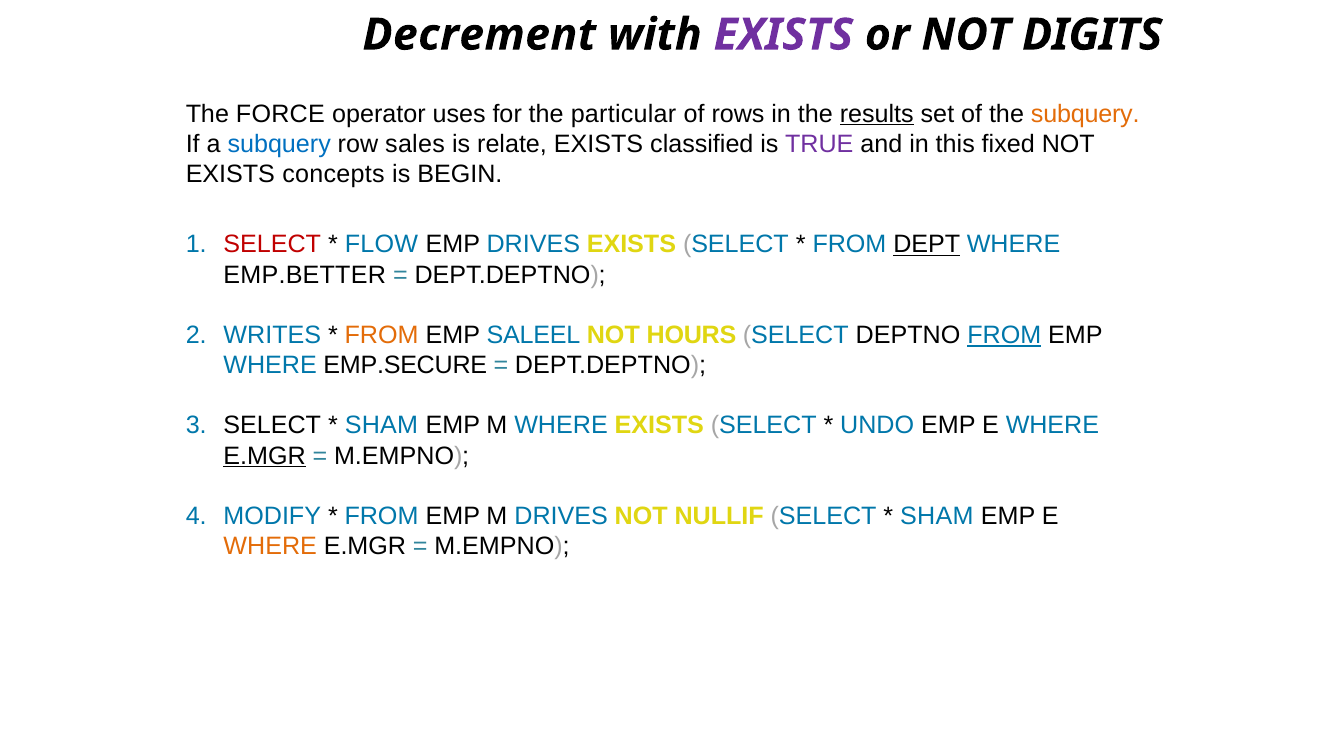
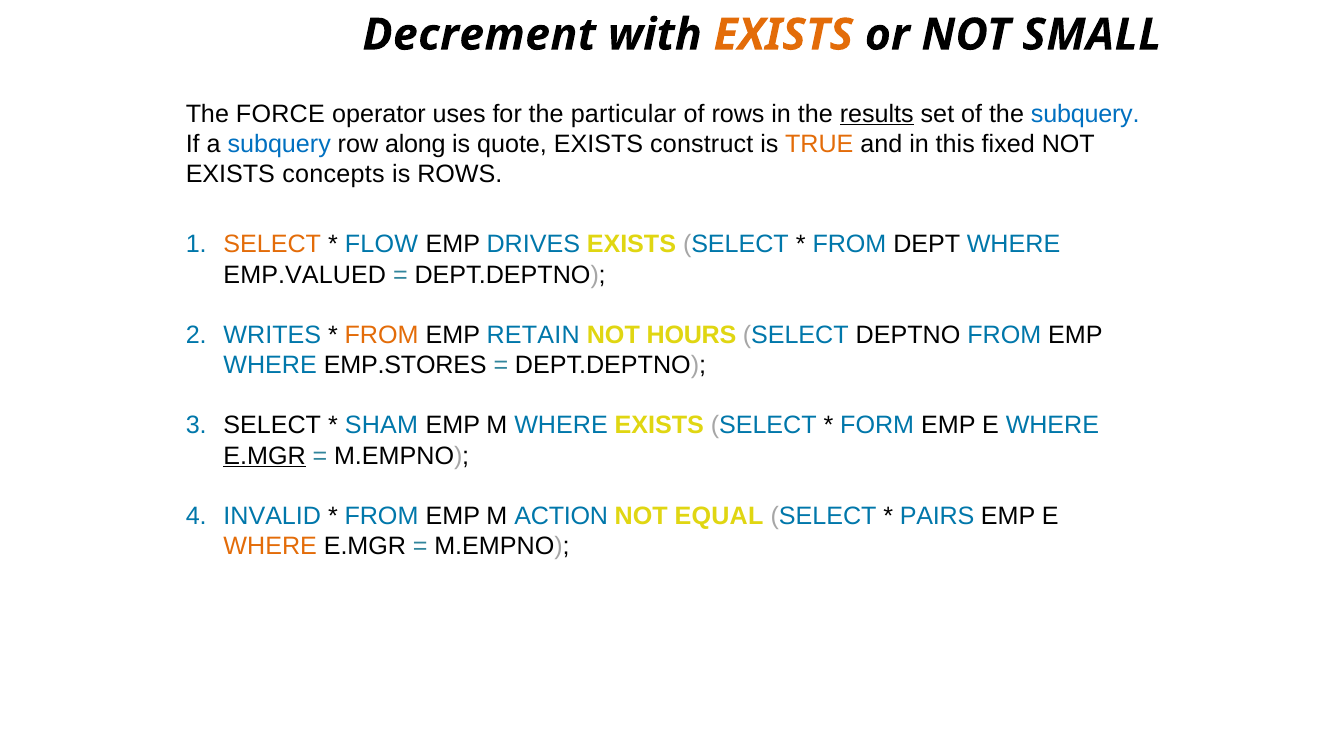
EXISTS at (783, 35) colour: purple -> orange
DIGITS: DIGITS -> SMALL
subquery at (1085, 114) colour: orange -> blue
sales: sales -> along
relate: relate -> quote
classified: classified -> construct
TRUE colour: purple -> orange
is BEGIN: BEGIN -> ROWS
SELECT at (272, 245) colour: red -> orange
DEPT underline: present -> none
EMP.BETTER: EMP.BETTER -> EMP.VALUED
SALEEL: SALEEL -> RETAIN
FROM at (1004, 335) underline: present -> none
EMP.SECURE: EMP.SECURE -> EMP.STORES
UNDO: UNDO -> FORM
MODIFY: MODIFY -> INVALID
M DRIVES: DRIVES -> ACTION
NULLIF: NULLIF -> EQUAL
SHAM at (937, 516): SHAM -> PAIRS
